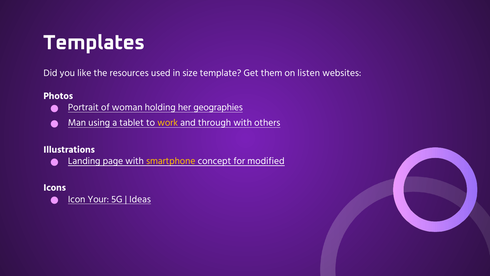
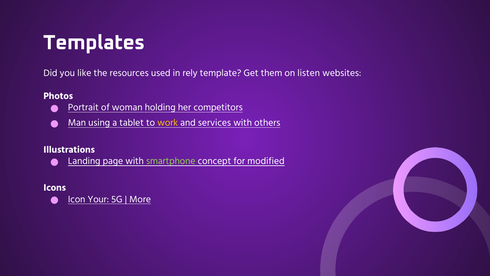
size: size -> rely
geographies: geographies -> competitors
through: through -> services
smartphone colour: yellow -> light green
Ideas: Ideas -> More
